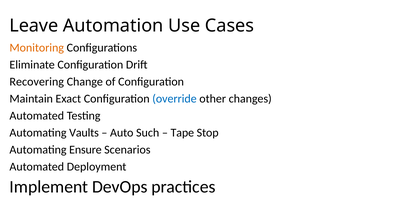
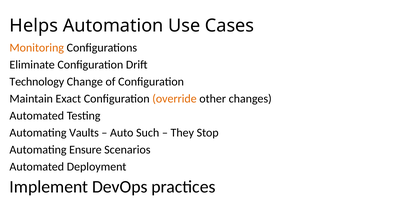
Leave: Leave -> Helps
Recovering: Recovering -> Technology
override colour: blue -> orange
Tape: Tape -> They
